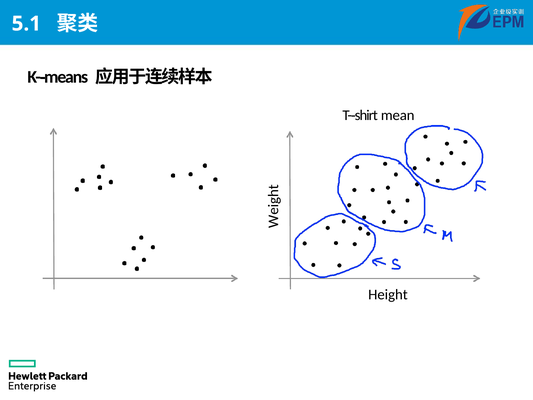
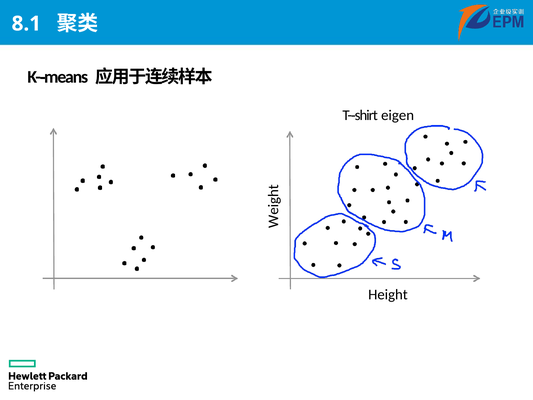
5.1: 5.1 -> 8.1
mean: mean -> eigen
